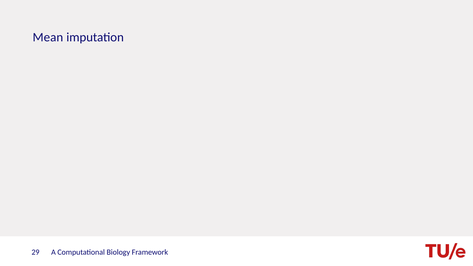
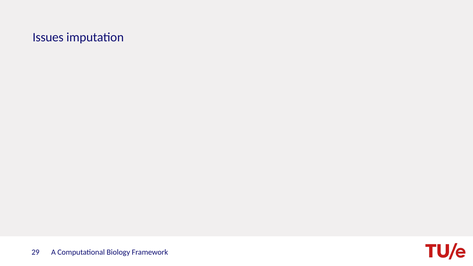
Mean: Mean -> Issues
